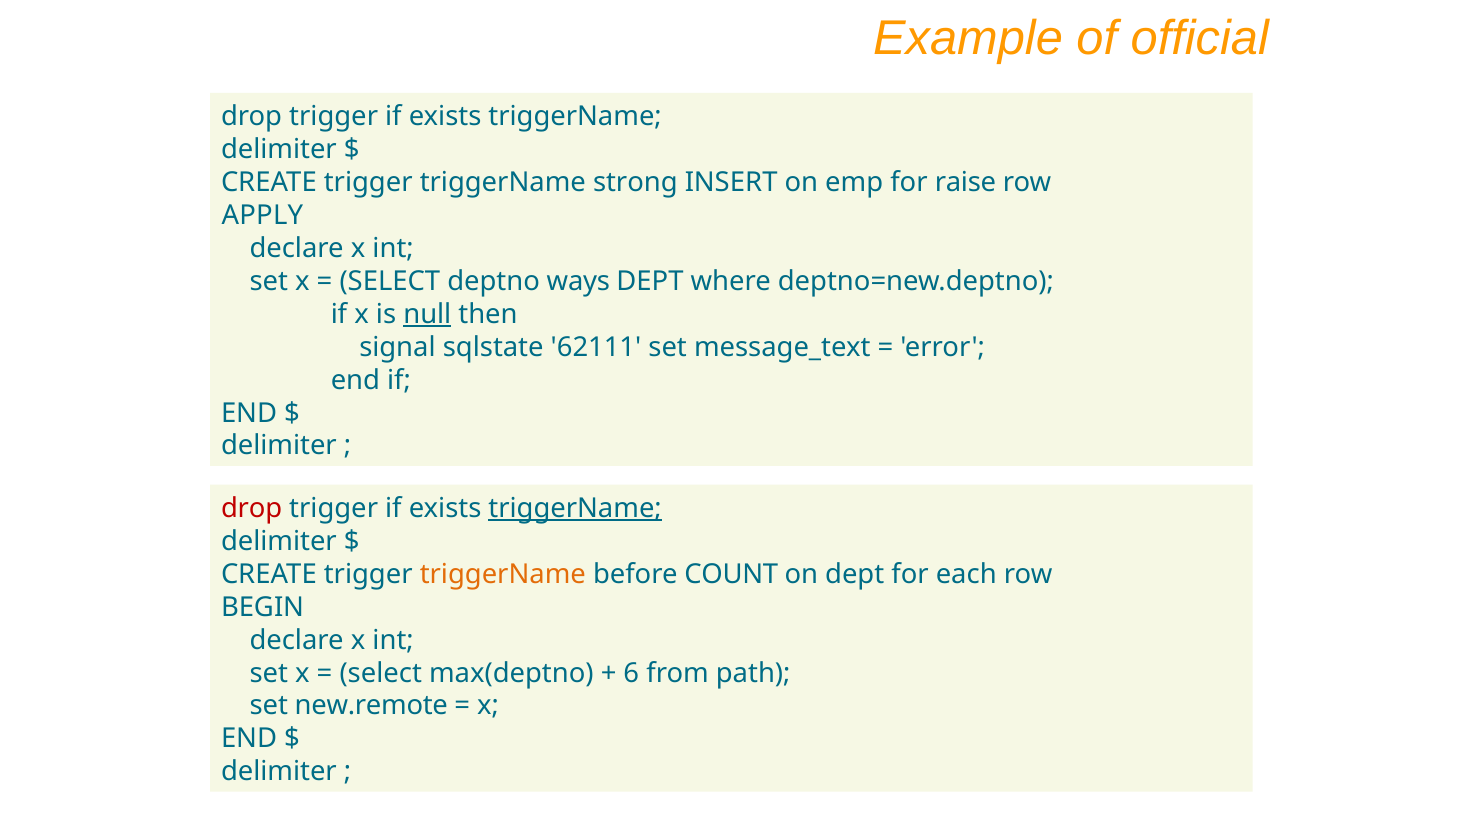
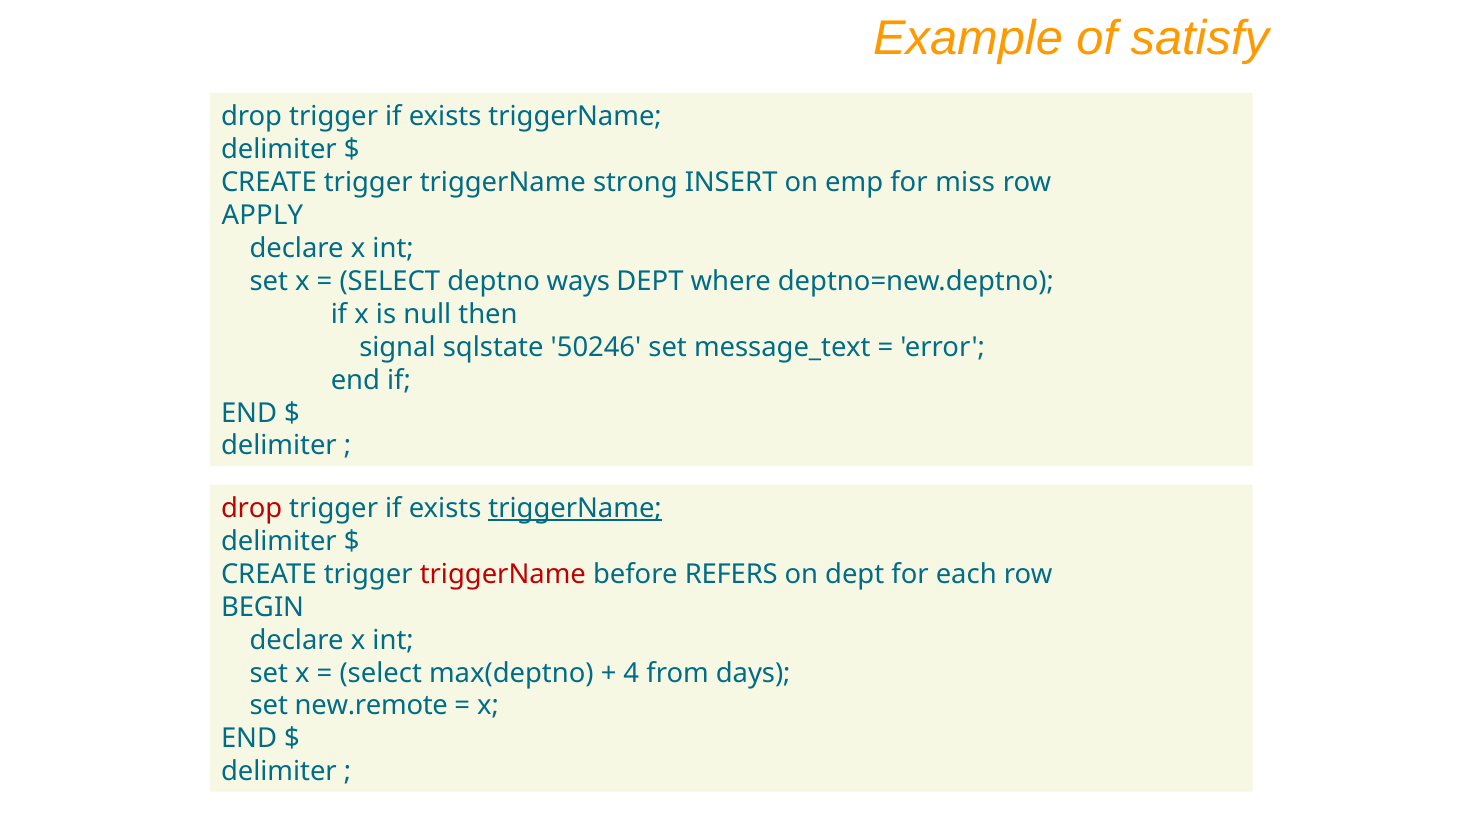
official: official -> satisfy
raise: raise -> miss
null underline: present -> none
62111: 62111 -> 50246
triggerName at (503, 574) colour: orange -> red
COUNT: COUNT -> REFERS
6: 6 -> 4
path: path -> days
